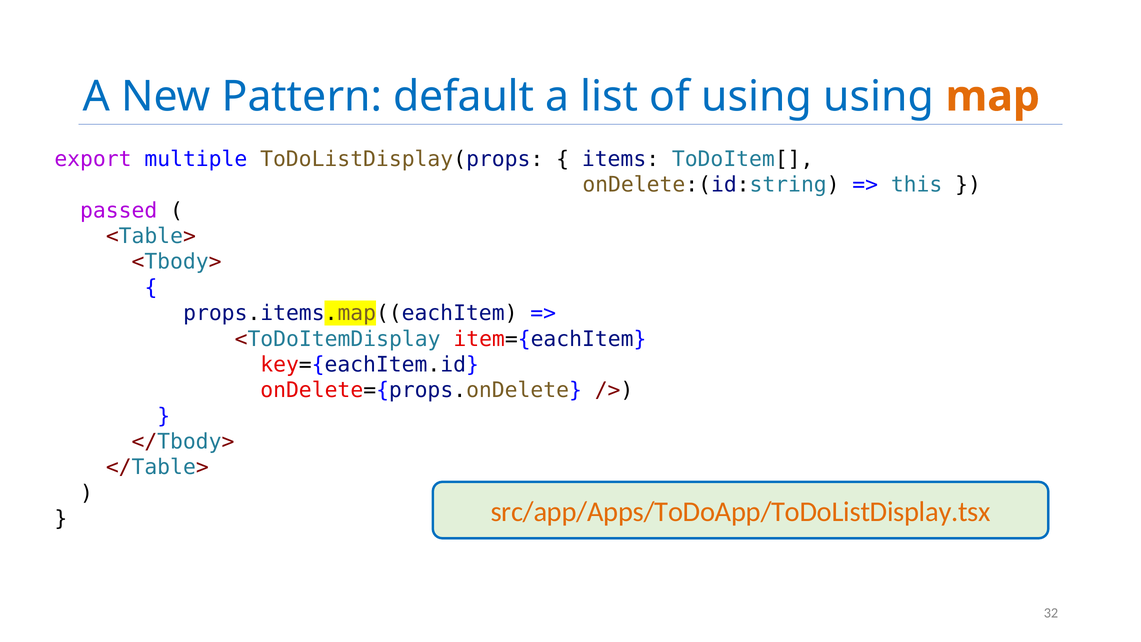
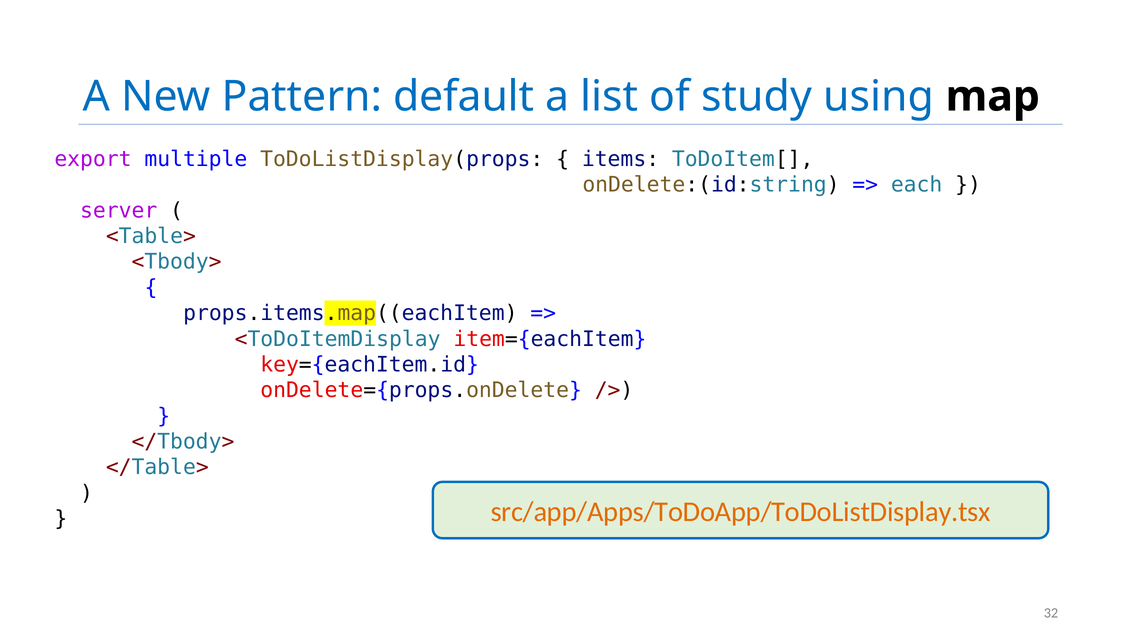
of using: using -> study
map colour: orange -> black
this: this -> each
passed: passed -> server
